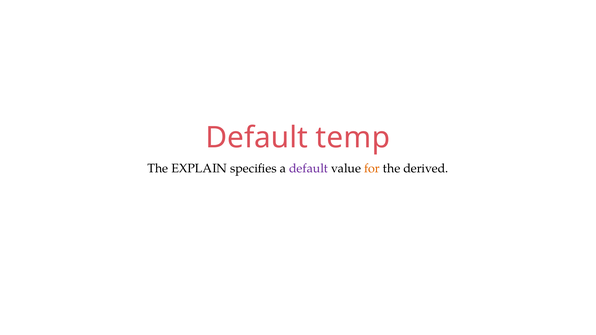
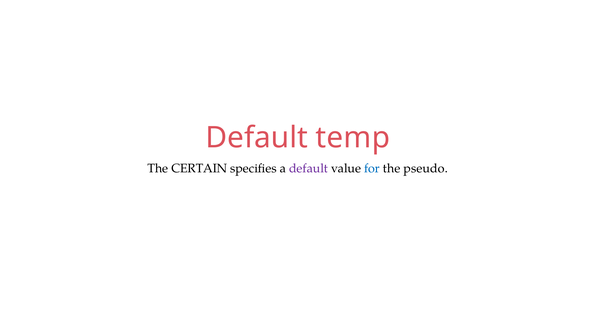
EXPLAIN: EXPLAIN -> CERTAIN
for colour: orange -> blue
derived: derived -> pseudo
